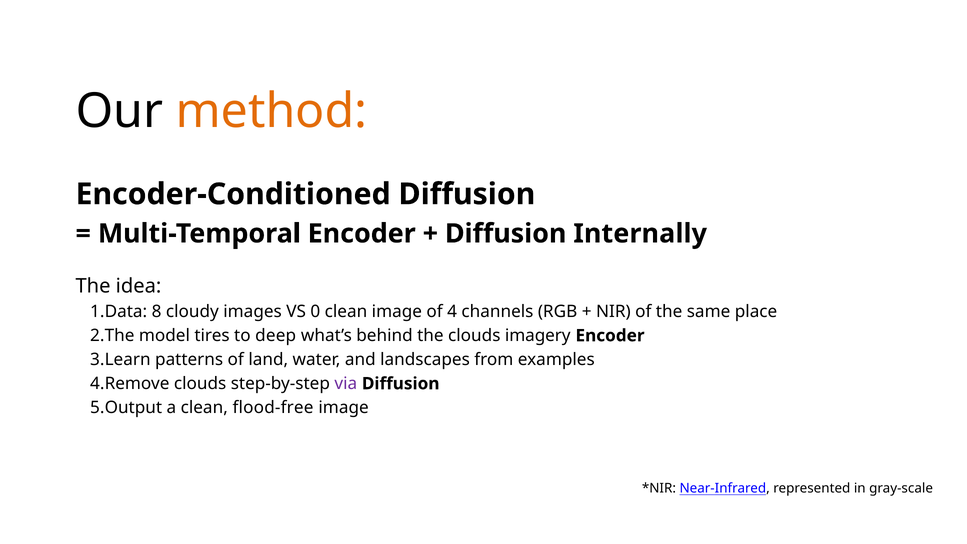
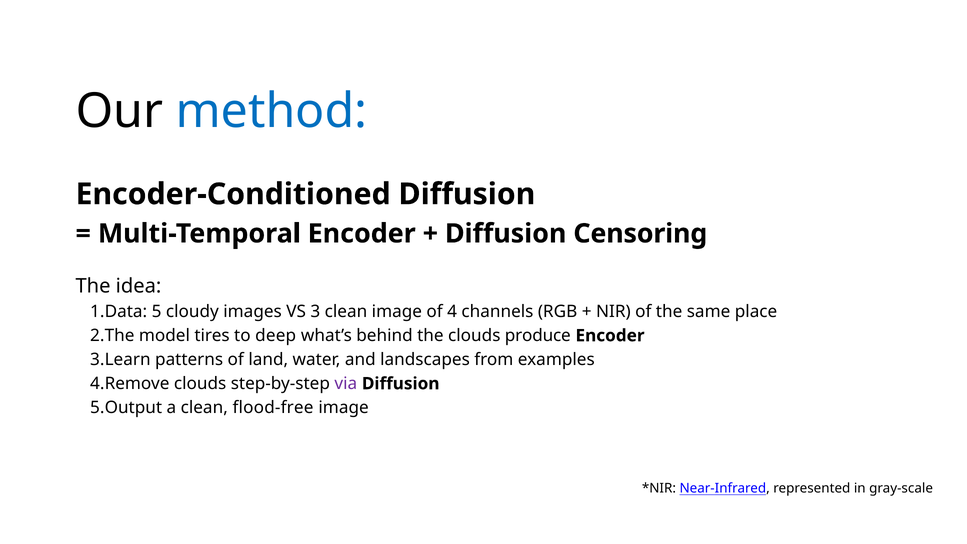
method colour: orange -> blue
Internally: Internally -> Censoring
8: 8 -> 5
0: 0 -> 3
imagery: imagery -> produce
